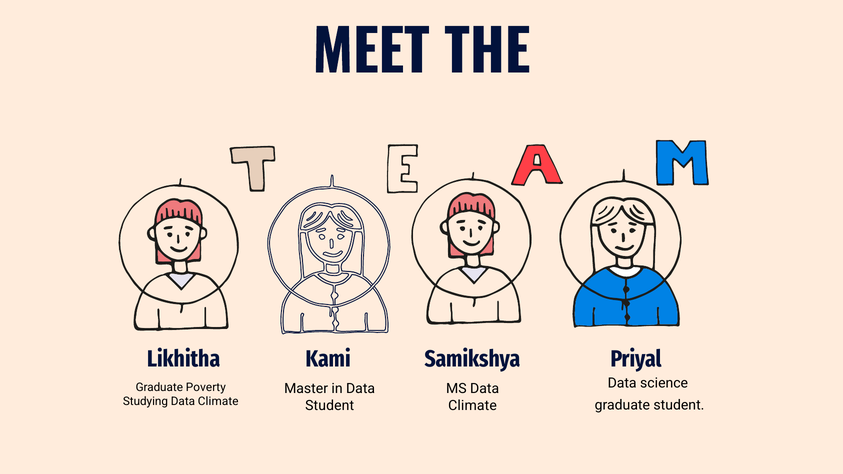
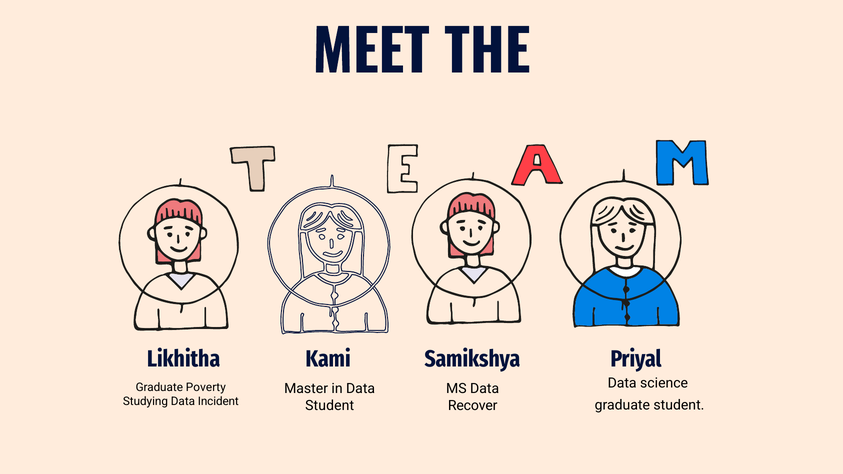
Studying Data Climate: Climate -> Incident
Climate at (473, 406): Climate -> Recover
